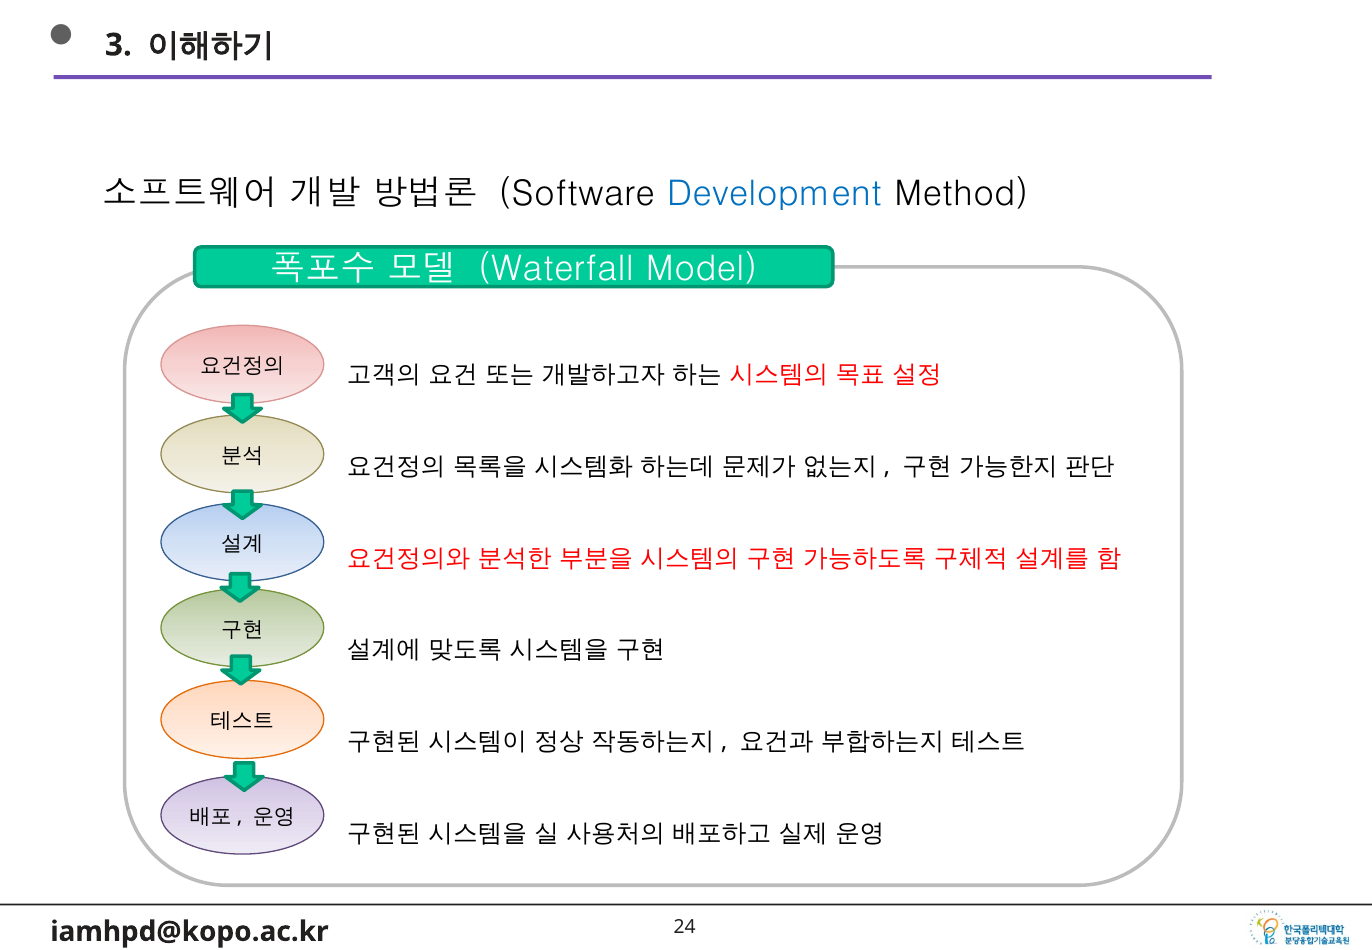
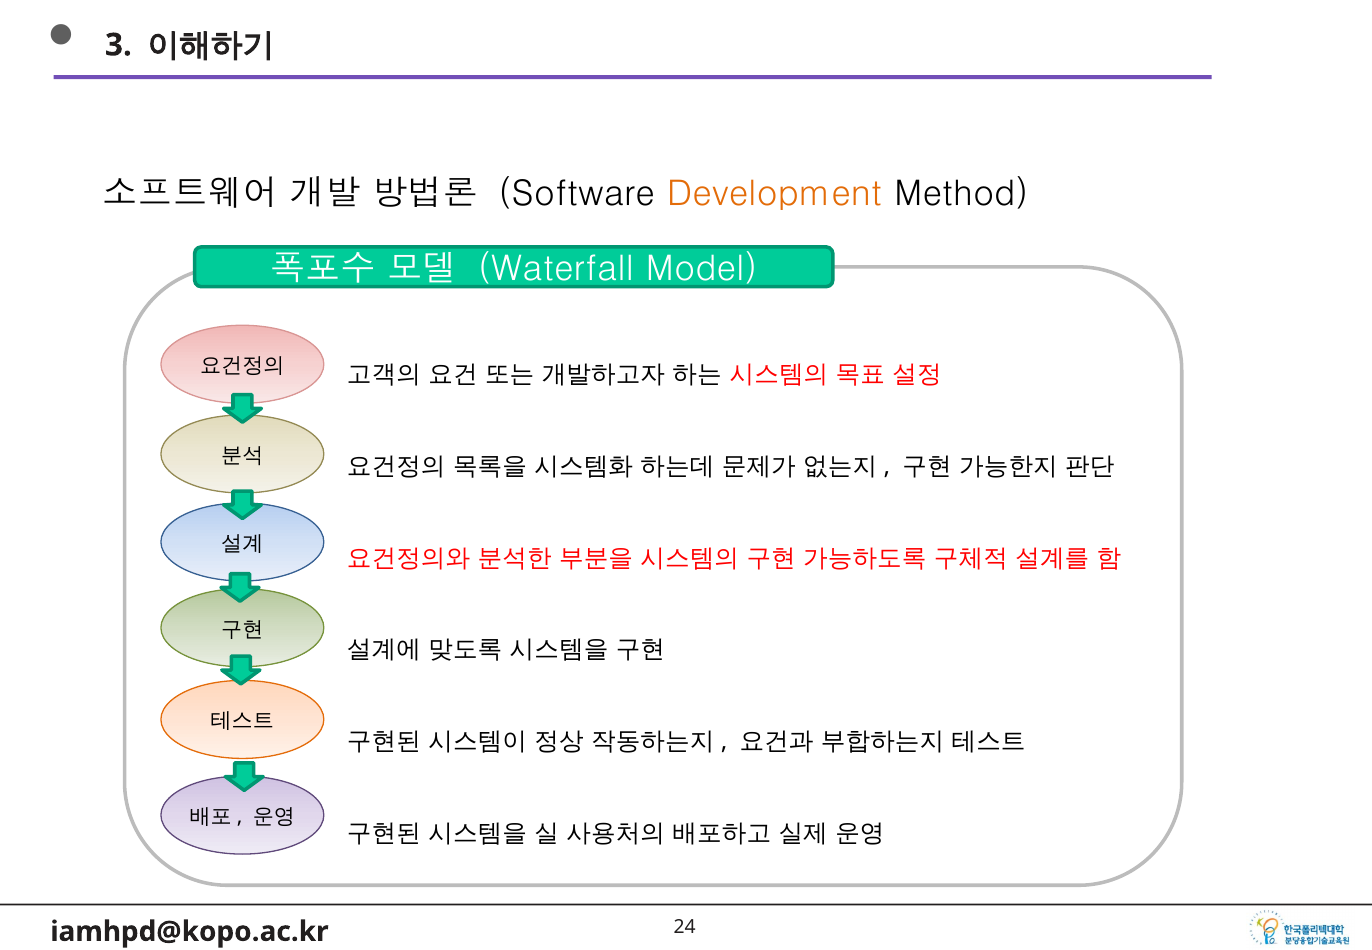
Development colour: blue -> orange
